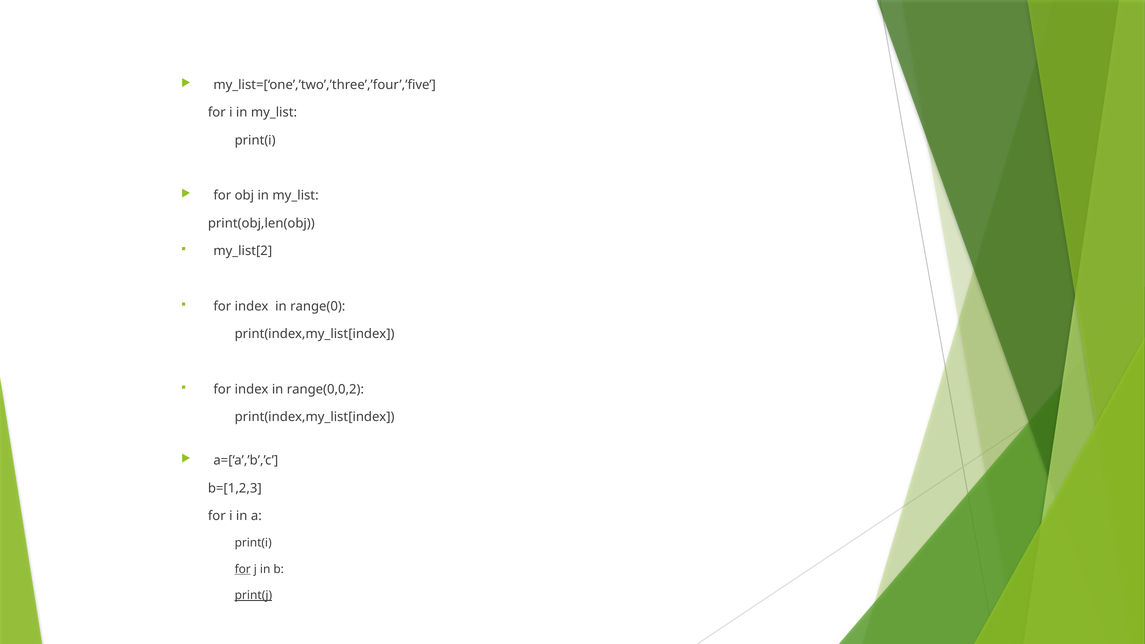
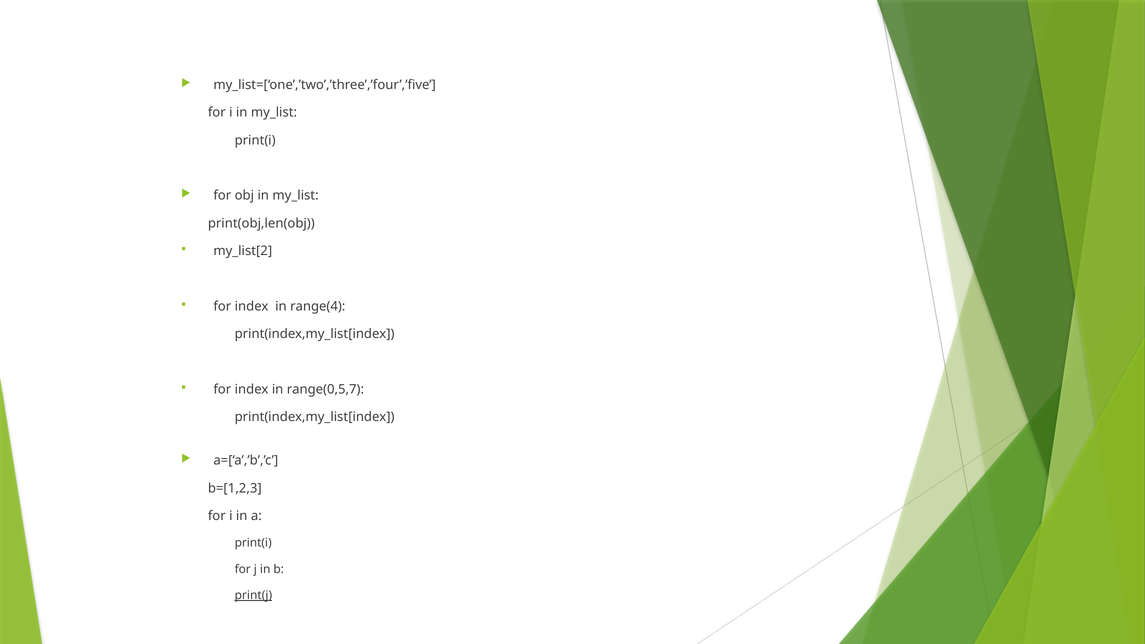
range(0: range(0 -> range(4
range(0,0,2: range(0,0,2 -> range(0,5,7
for at (243, 569) underline: present -> none
